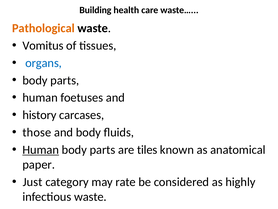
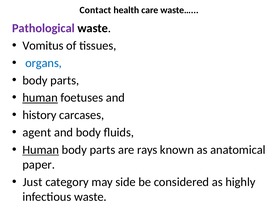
Building: Building -> Contact
Pathological colour: orange -> purple
human at (40, 97) underline: none -> present
those: those -> agent
tiles: tiles -> rays
rate: rate -> side
